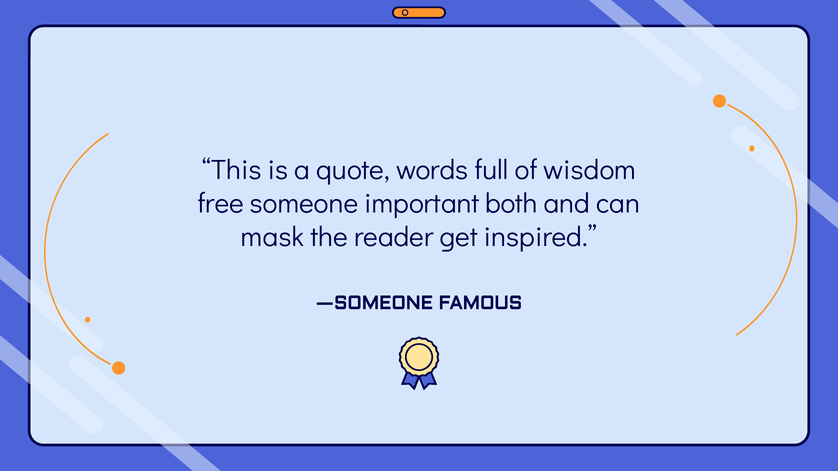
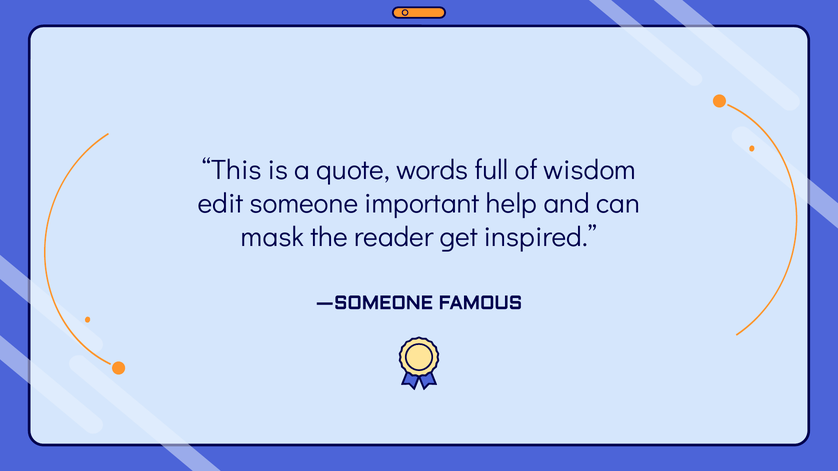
free: free -> edit
both: both -> help
